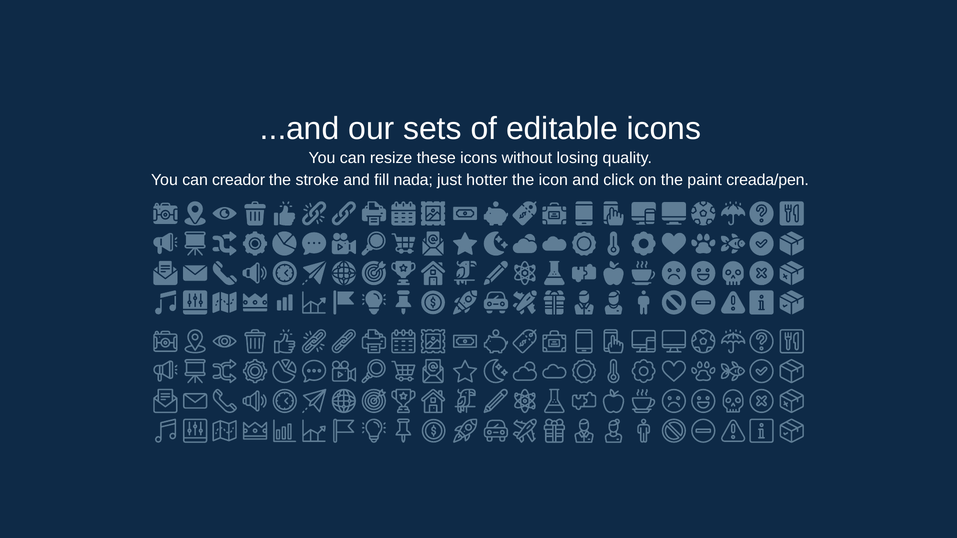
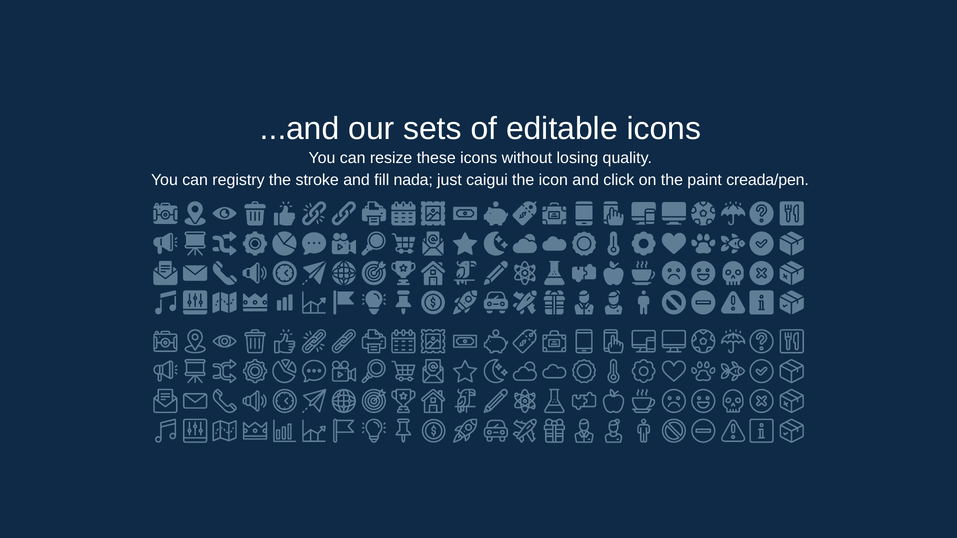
creador: creador -> registry
hotter: hotter -> caigui
